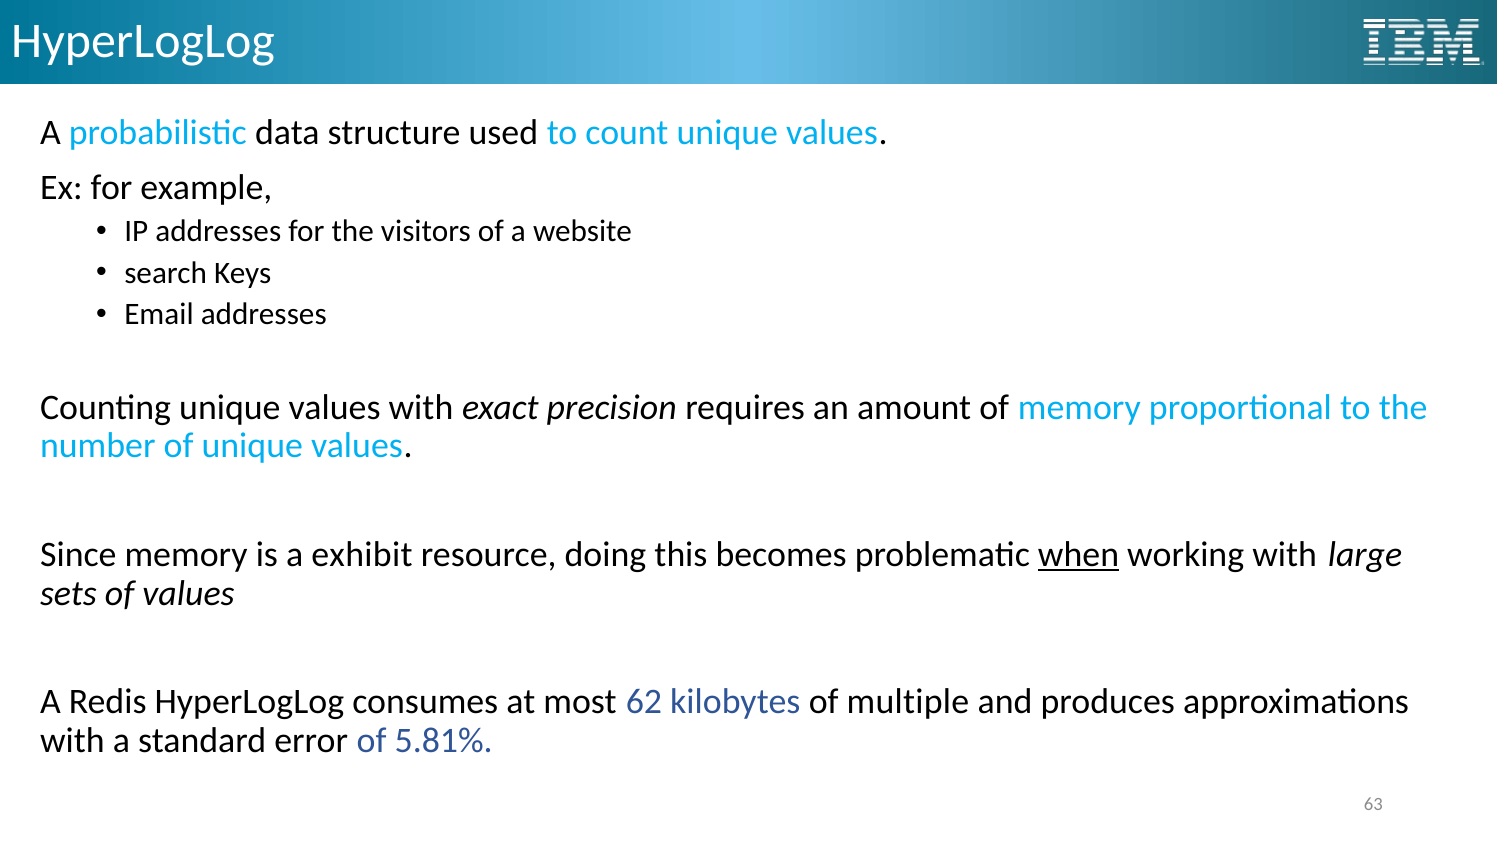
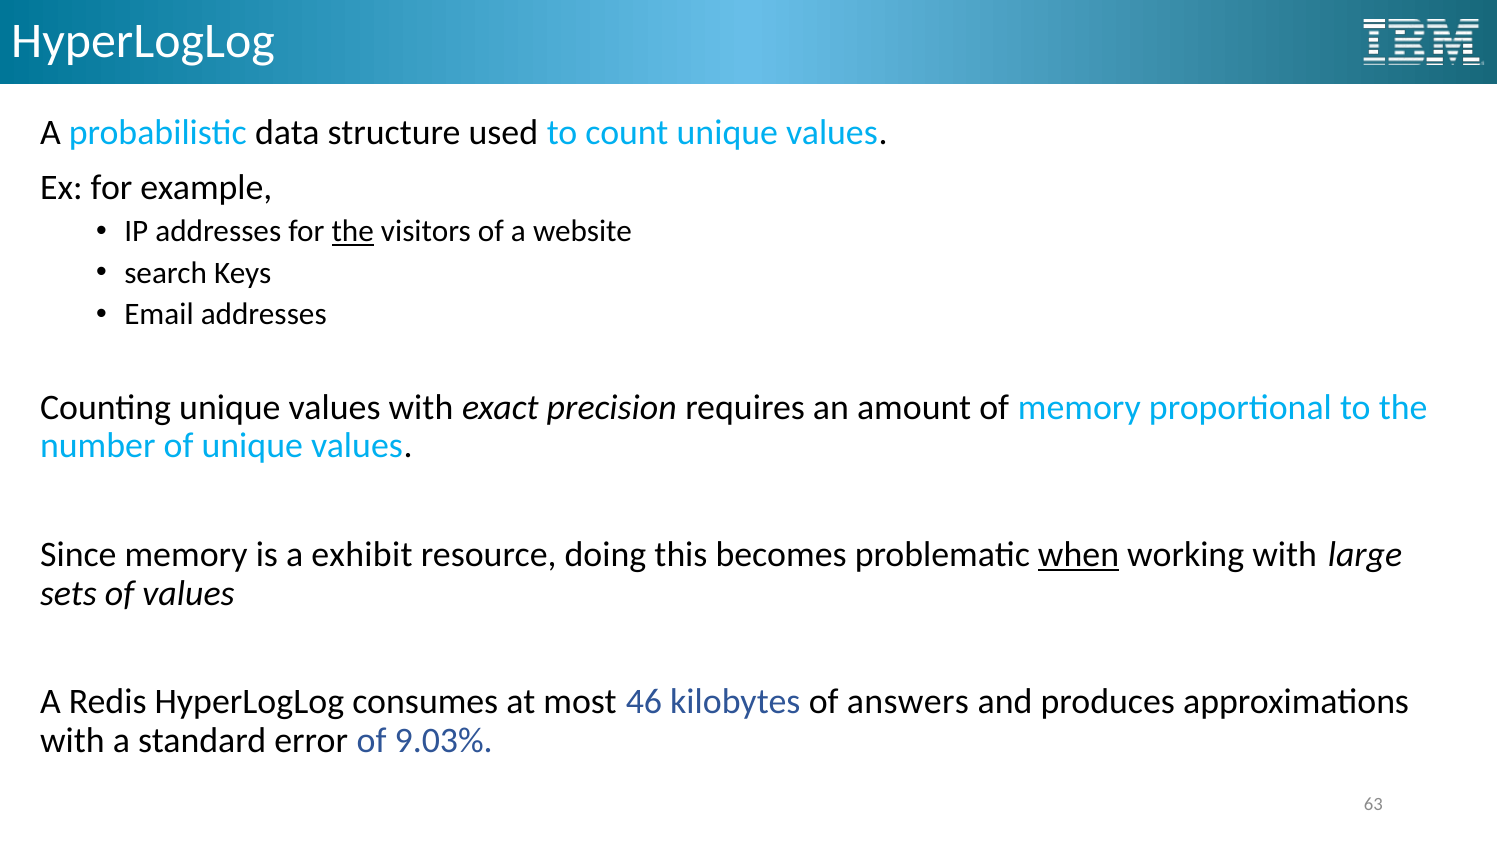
the at (353, 231) underline: none -> present
62: 62 -> 46
multiple: multiple -> answers
5.81%: 5.81% -> 9.03%
